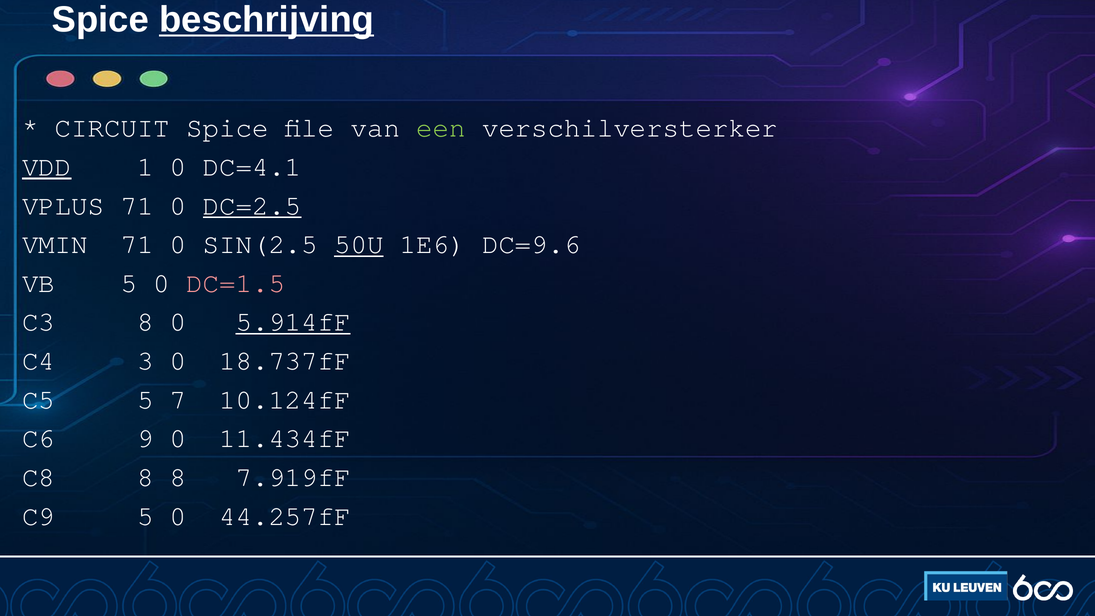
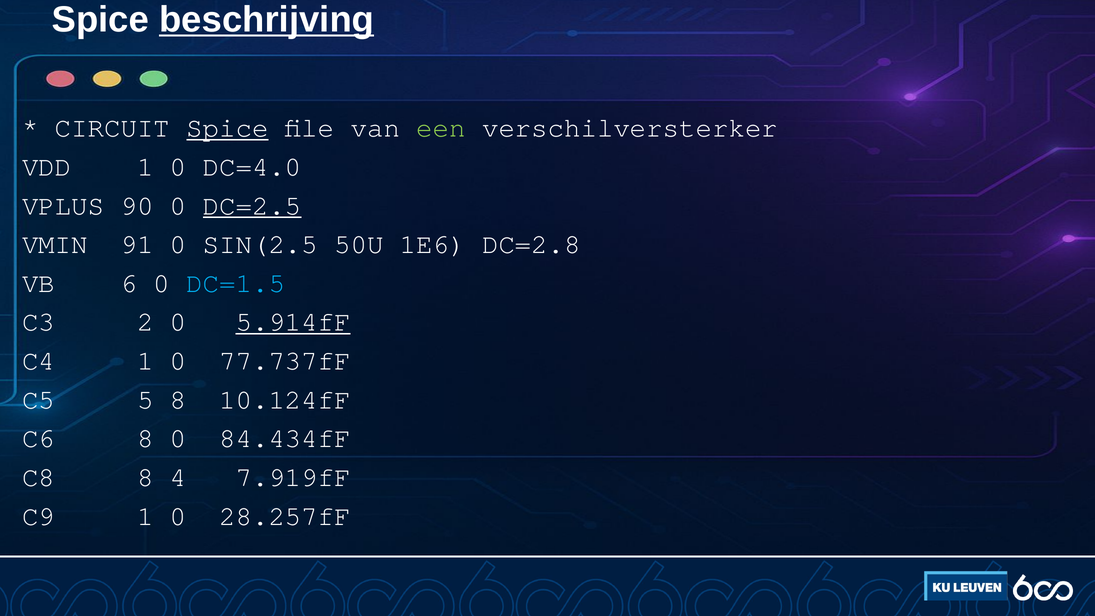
Spice at (227, 128) underline: none -> present
VDD underline: present -> none
DC=4.1: DC=4.1 -> DC=4.0
VPLUS 71: 71 -> 90
VMIN 71: 71 -> 91
50U underline: present -> none
DC=9.6: DC=9.6 -> DC=2.8
VB 5: 5 -> 6
DC=1.5 colour: pink -> light blue
C3 8: 8 -> 2
C4 3: 3 -> 1
18.737fF: 18.737fF -> 77.737fF
5 7: 7 -> 8
C6 9: 9 -> 8
11.434fF: 11.434fF -> 84.434fF
8 8: 8 -> 4
C9 5: 5 -> 1
44.257fF: 44.257fF -> 28.257fF
